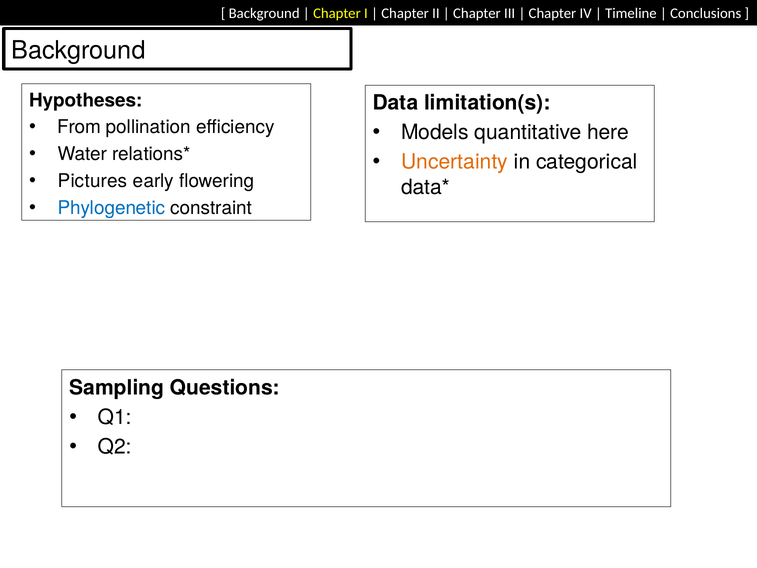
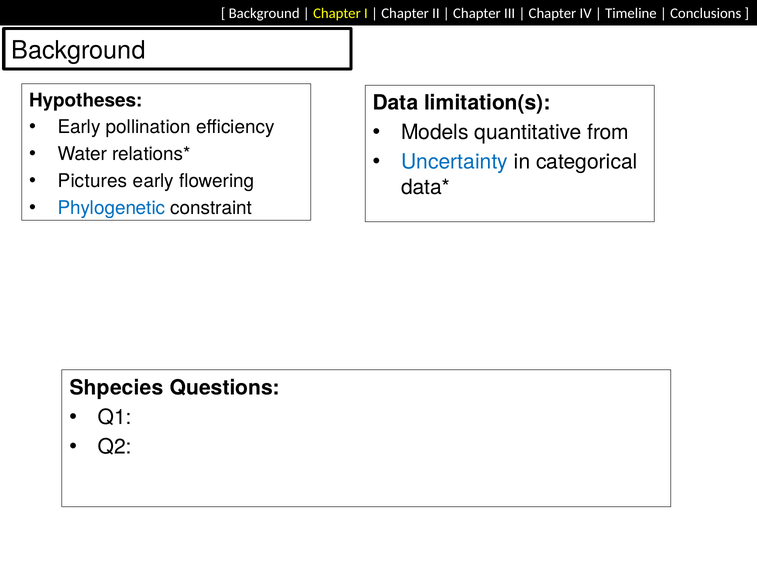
From at (79, 127): From -> Early
here: here -> from
Uncertainty colour: orange -> blue
Sampling: Sampling -> Shpecies
